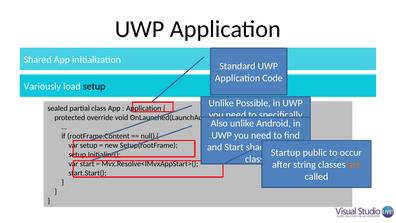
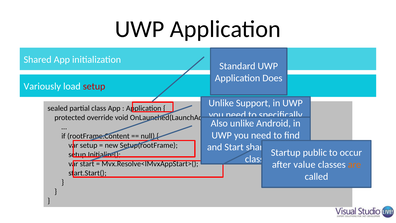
Code: Code -> Does
setup at (94, 86) colour: black -> red
Possible: Possible -> Support
string: string -> value
